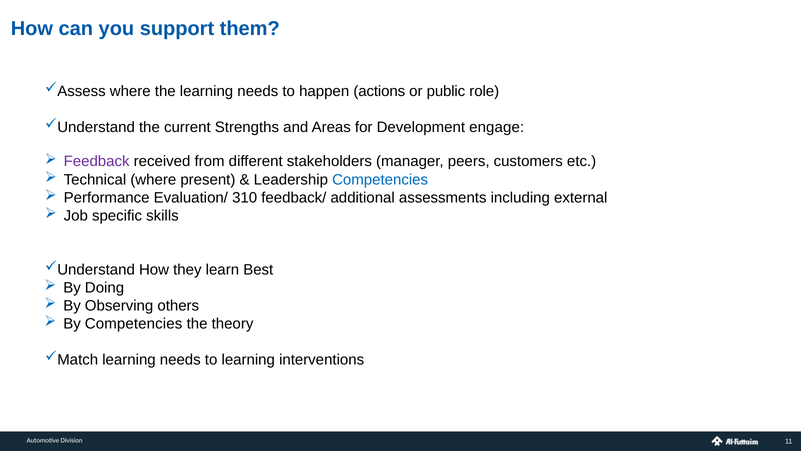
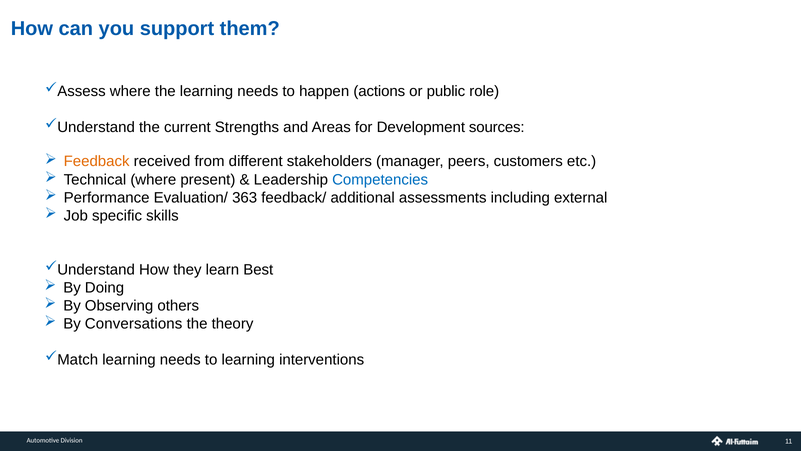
engage: engage -> sources
Feedback colour: purple -> orange
310: 310 -> 363
By Competencies: Competencies -> Conversations
